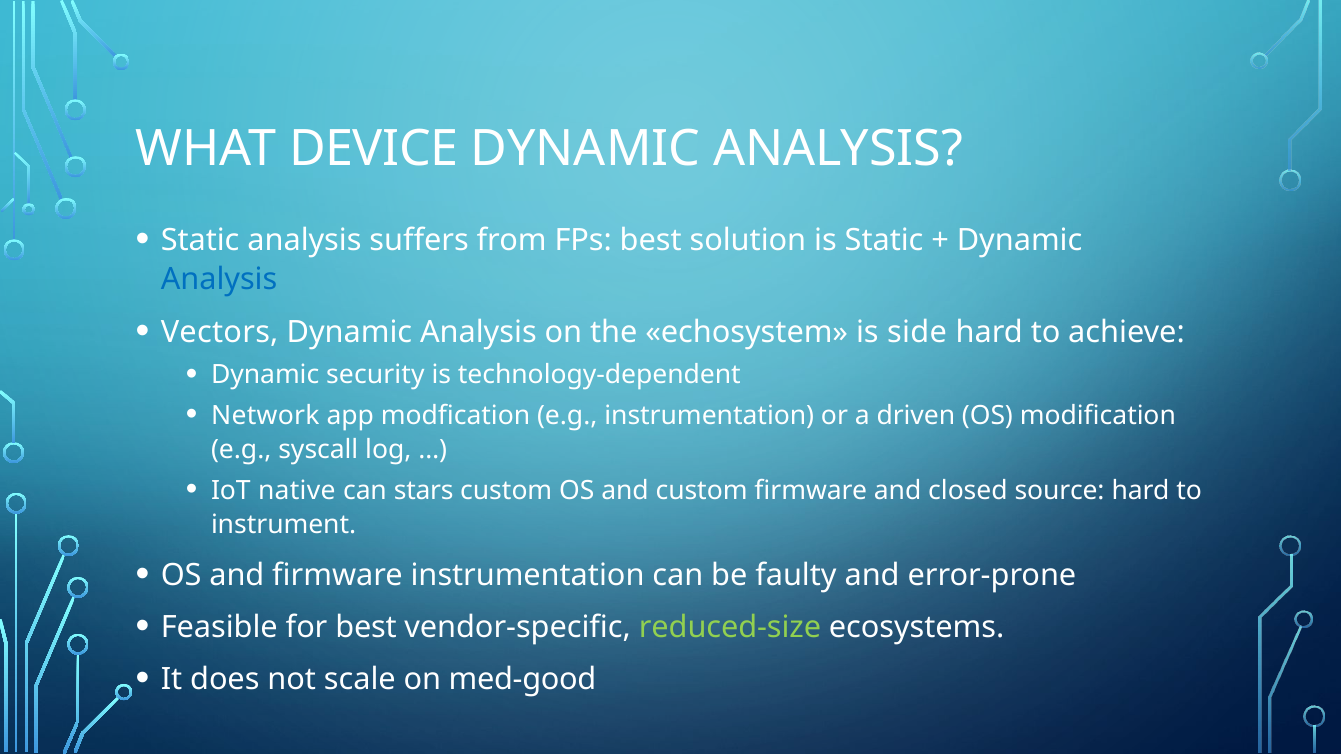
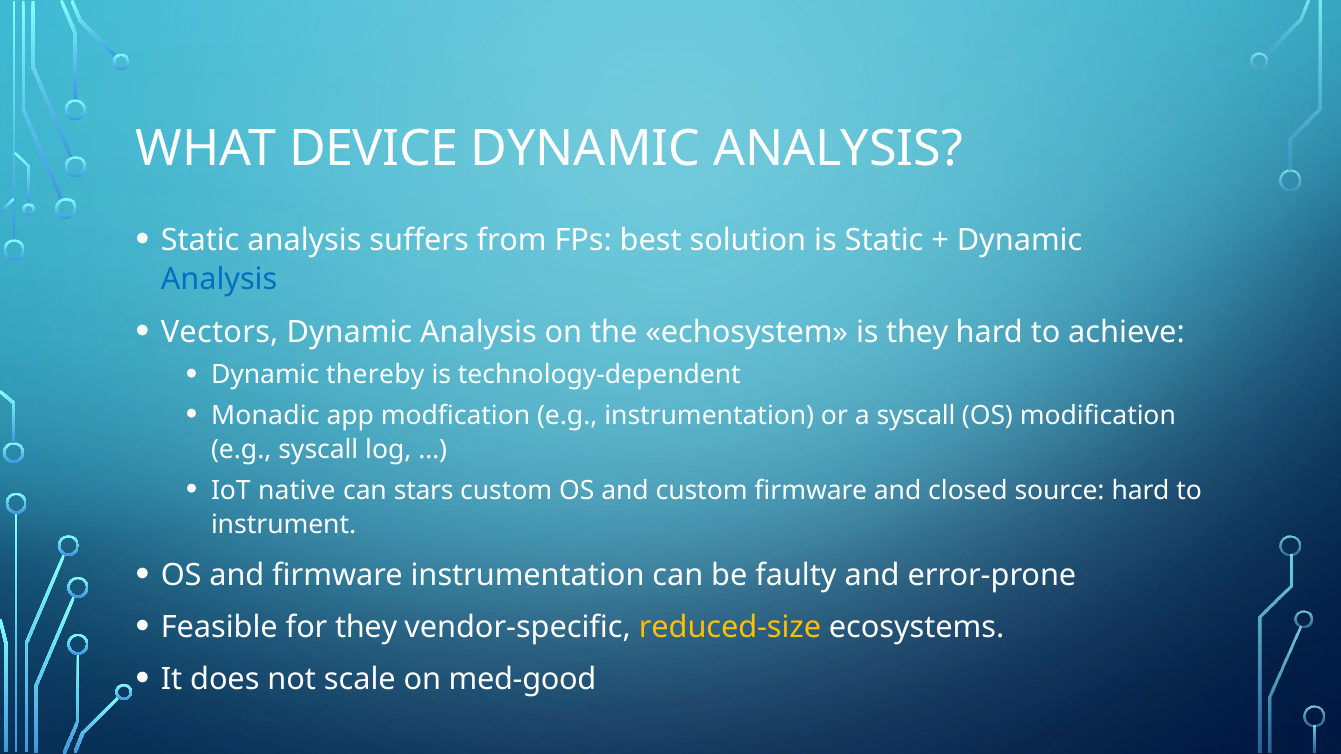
is side: side -> they
security: security -> thereby
Network: Network -> Monadic
a driven: driven -> syscall
for best: best -> they
reduced-size colour: light green -> yellow
